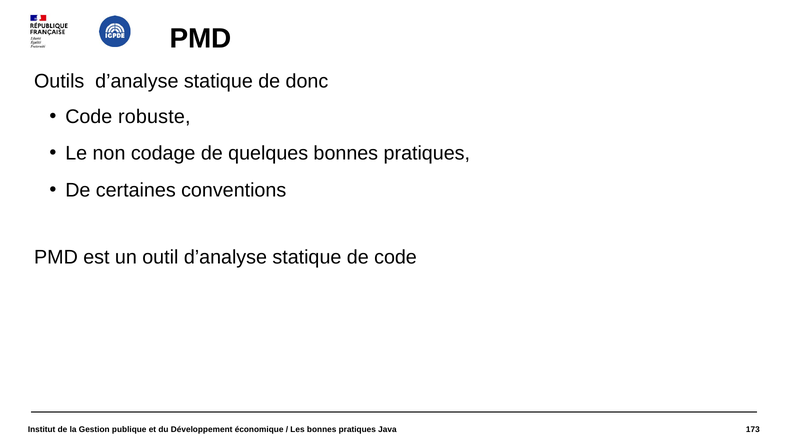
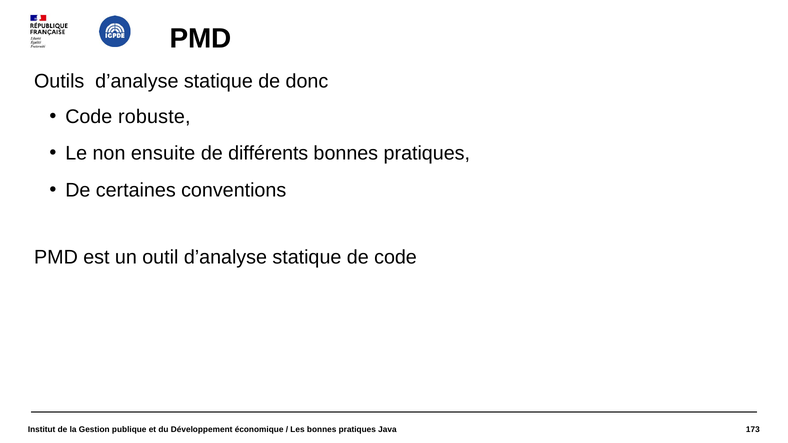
codage: codage -> ensuite
quelques: quelques -> différents
